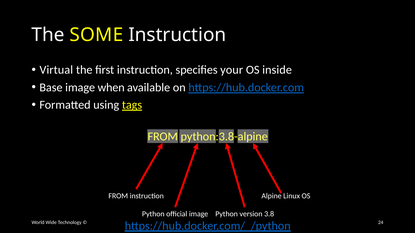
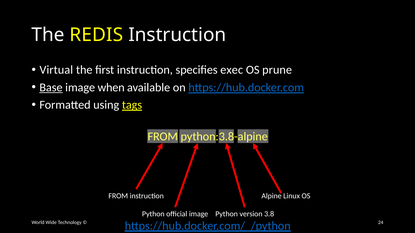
SOME: SOME -> REDIS
your: your -> exec
inside: inside -> prune
Base underline: none -> present
